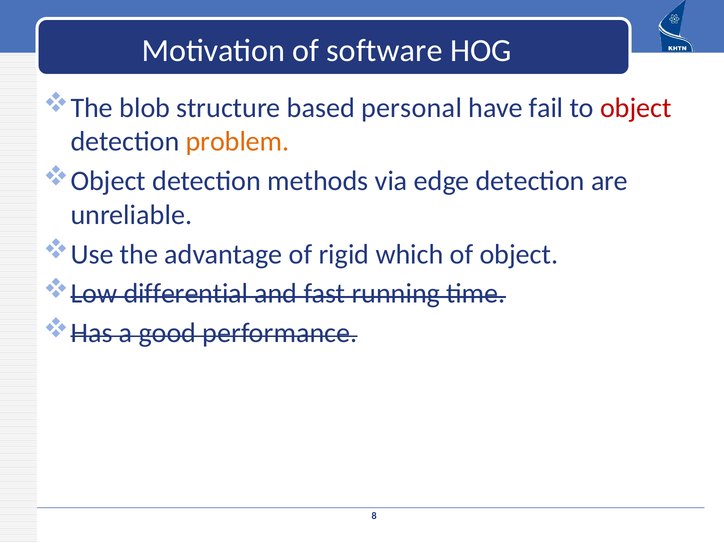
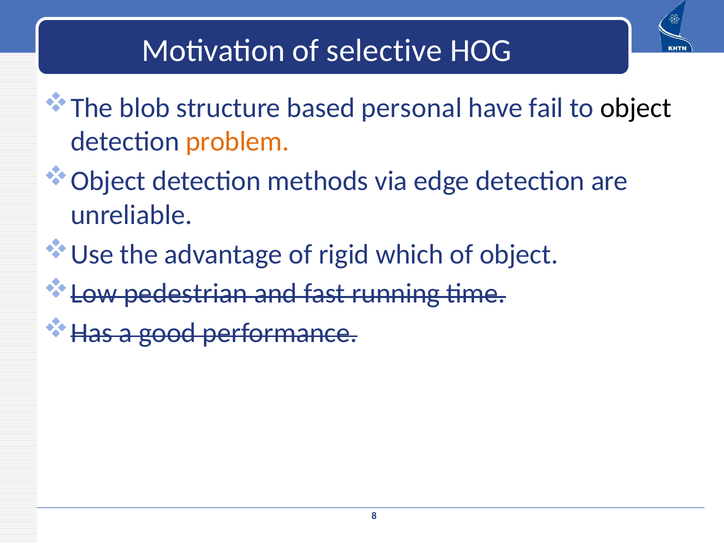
software: software -> selective
object at (636, 108) colour: red -> black
differential: differential -> pedestrian
